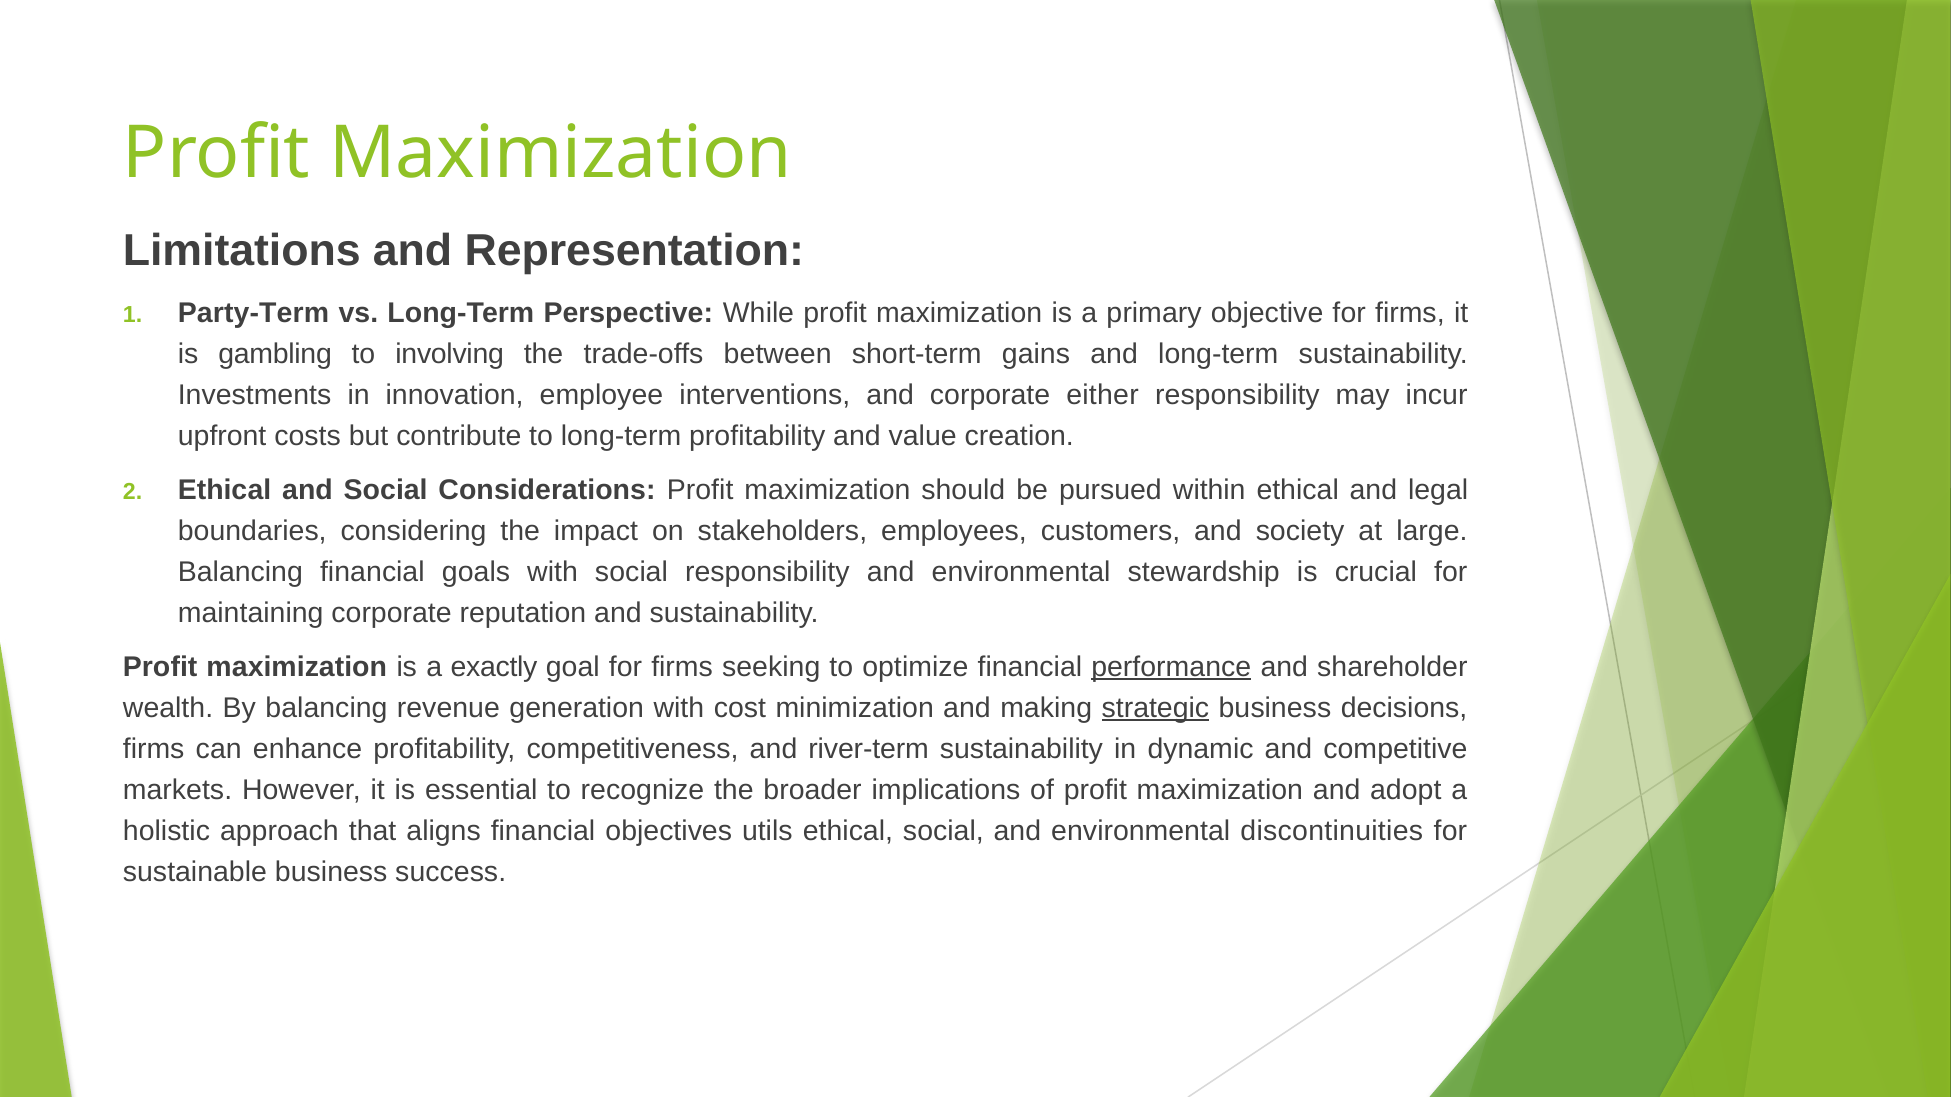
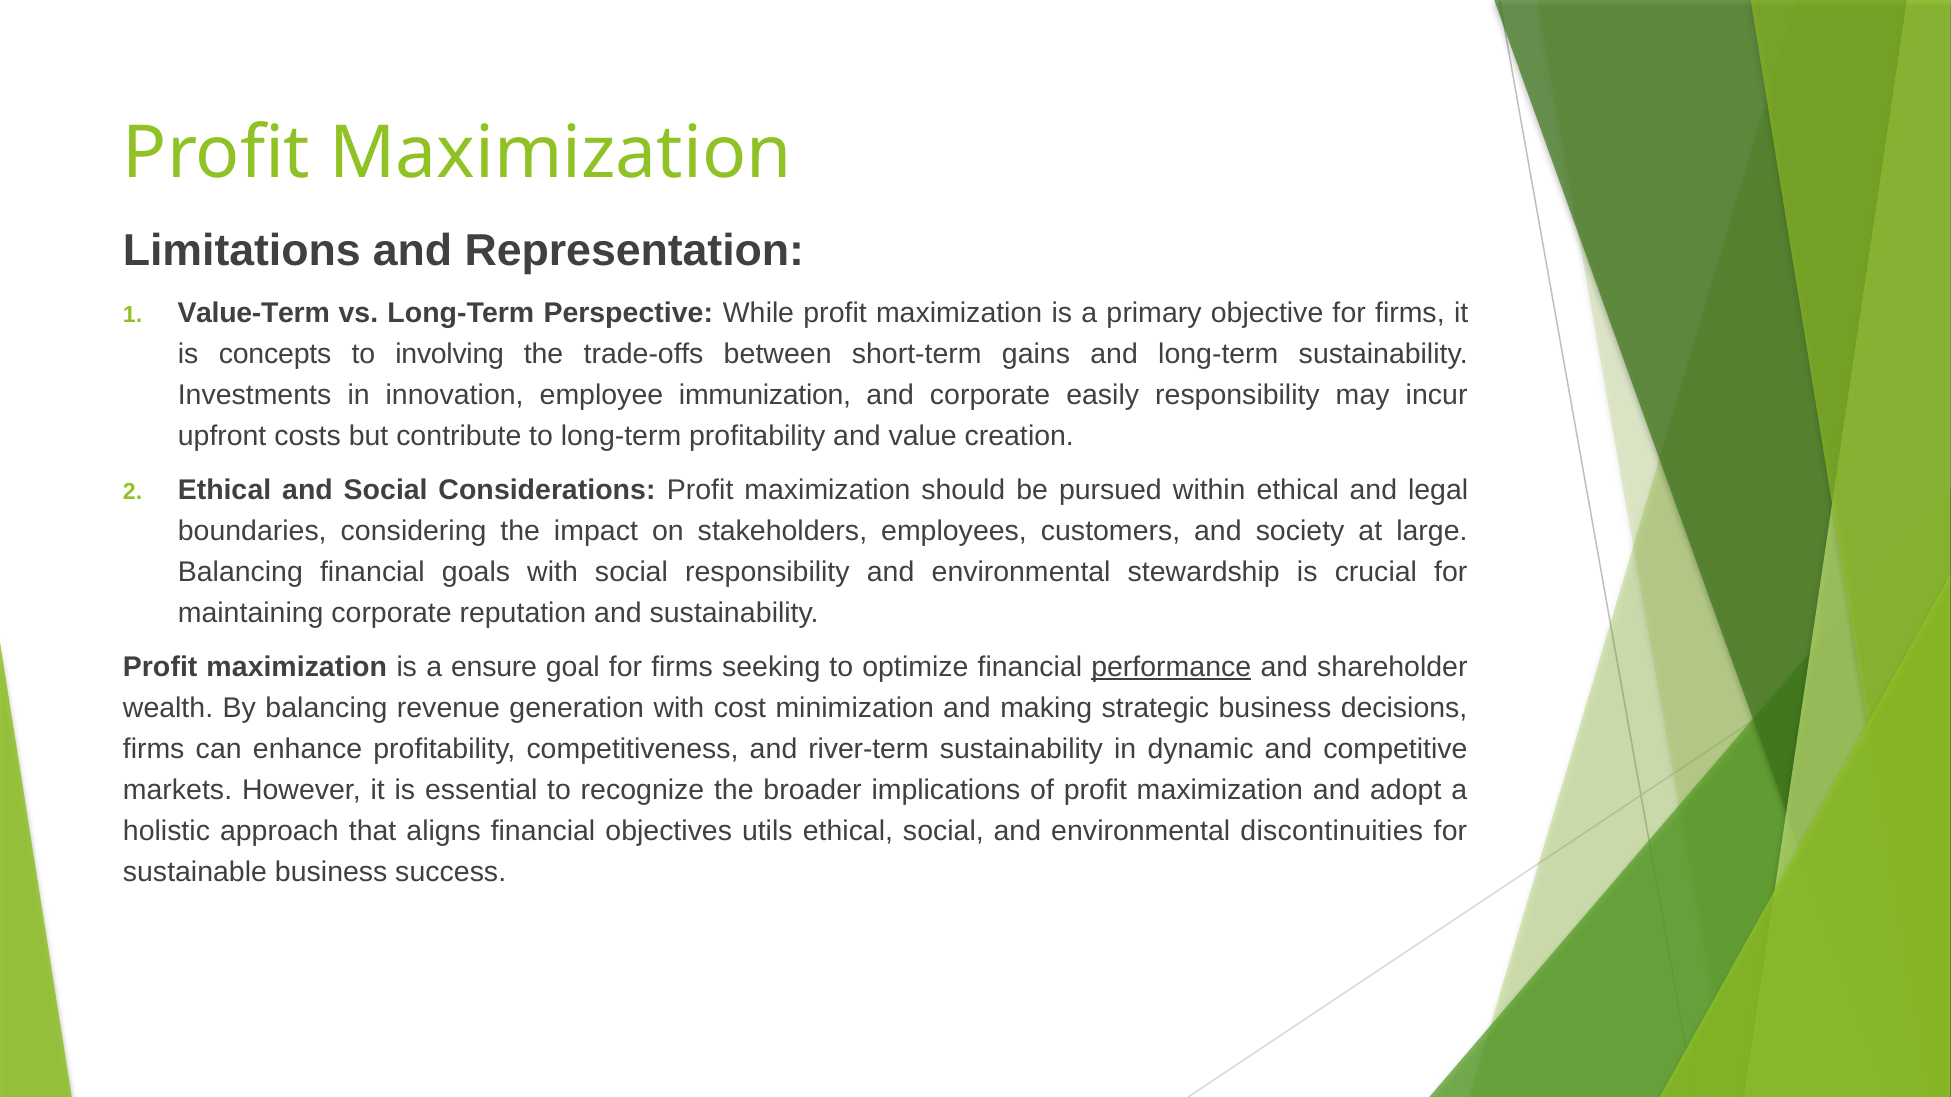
Party-Term: Party-Term -> Value-Term
gambling: gambling -> concepts
interventions: interventions -> immunization
either: either -> easily
exactly: exactly -> ensure
strategic underline: present -> none
